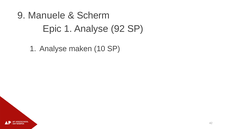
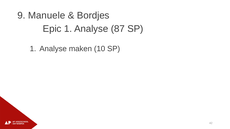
Scherm: Scherm -> Bordjes
92: 92 -> 87
